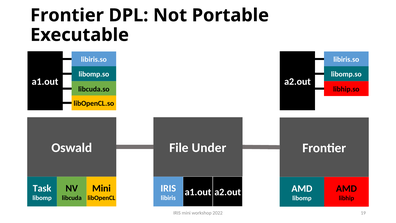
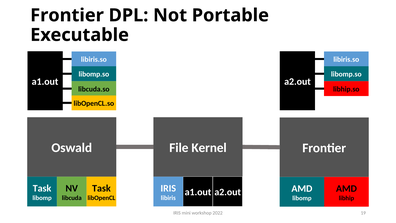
Under: Under -> Kernel
Mini at (101, 188): Mini -> Task
